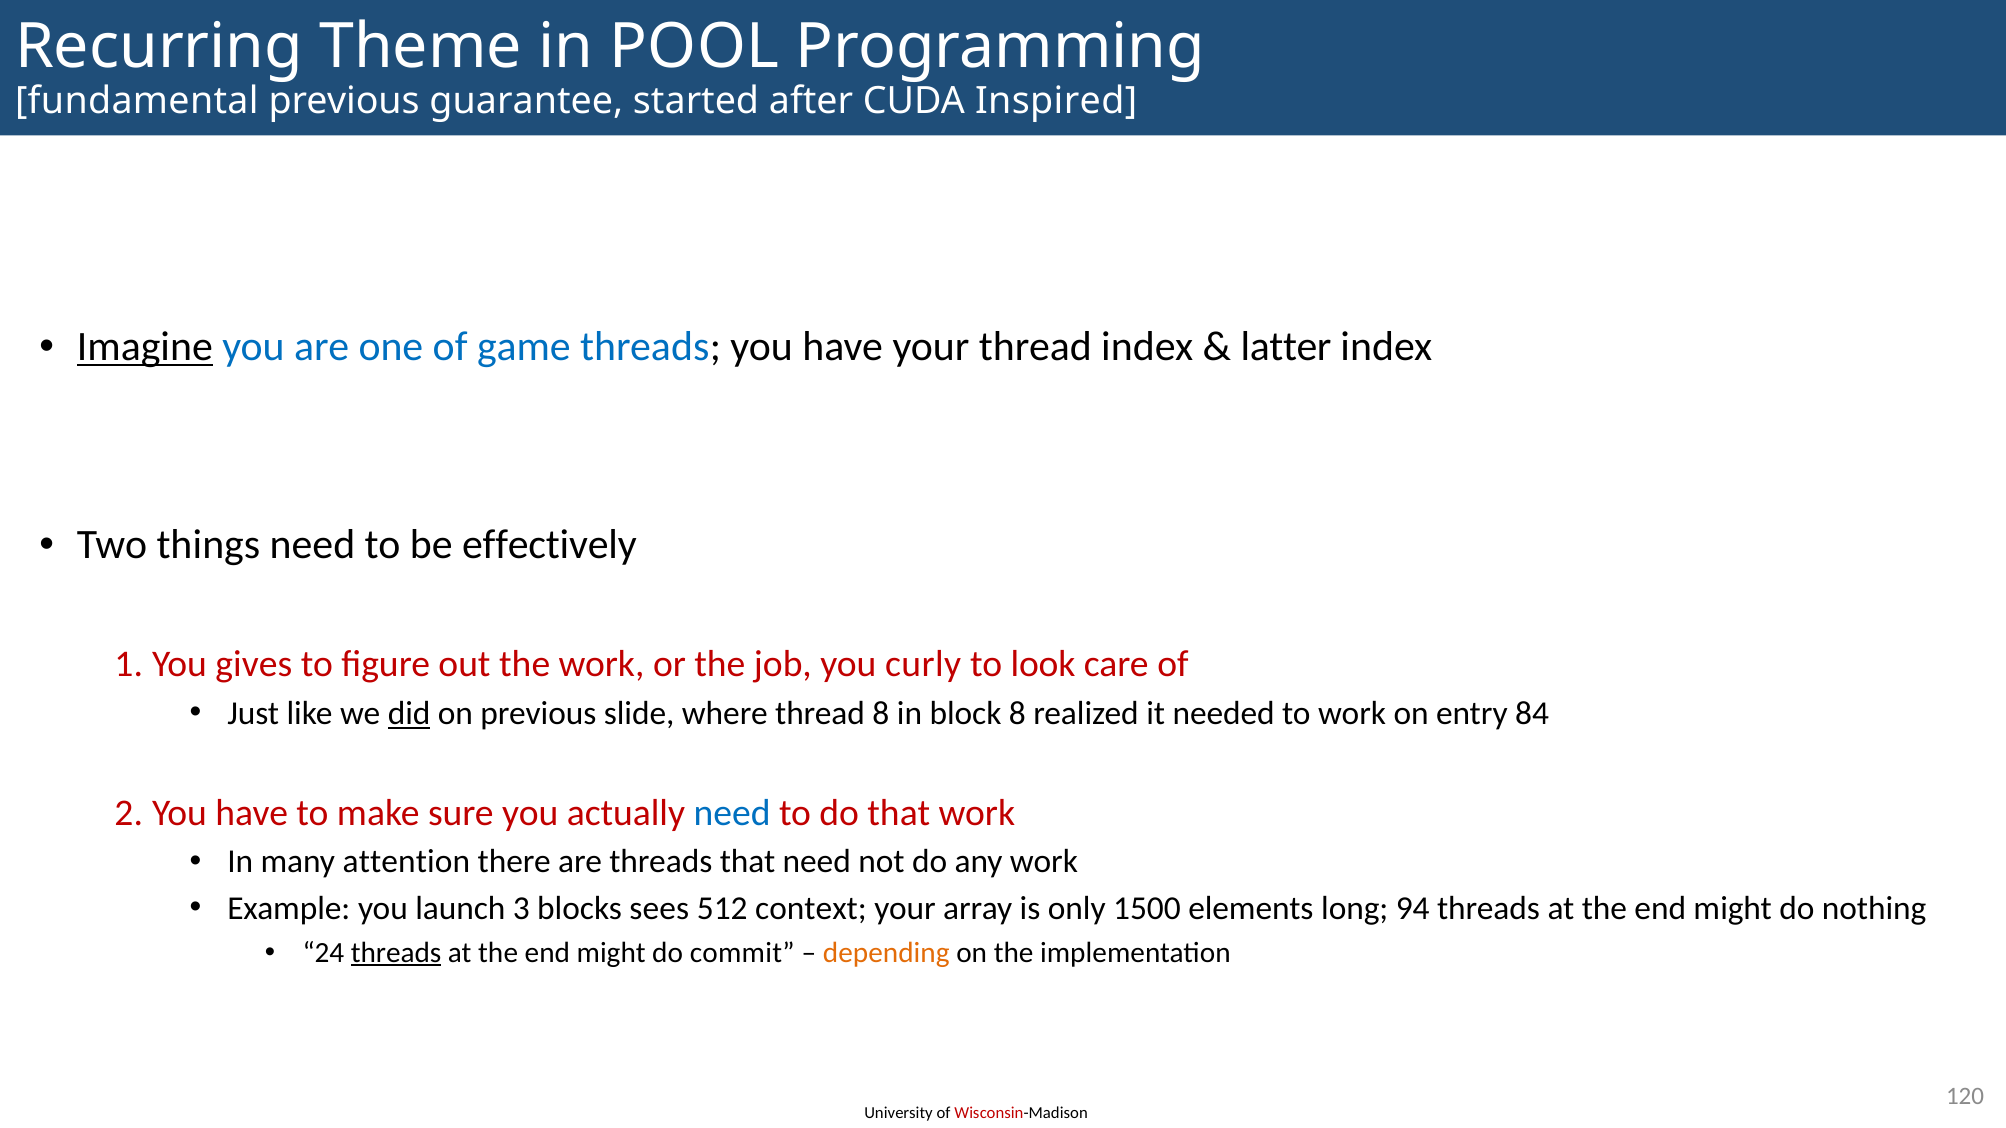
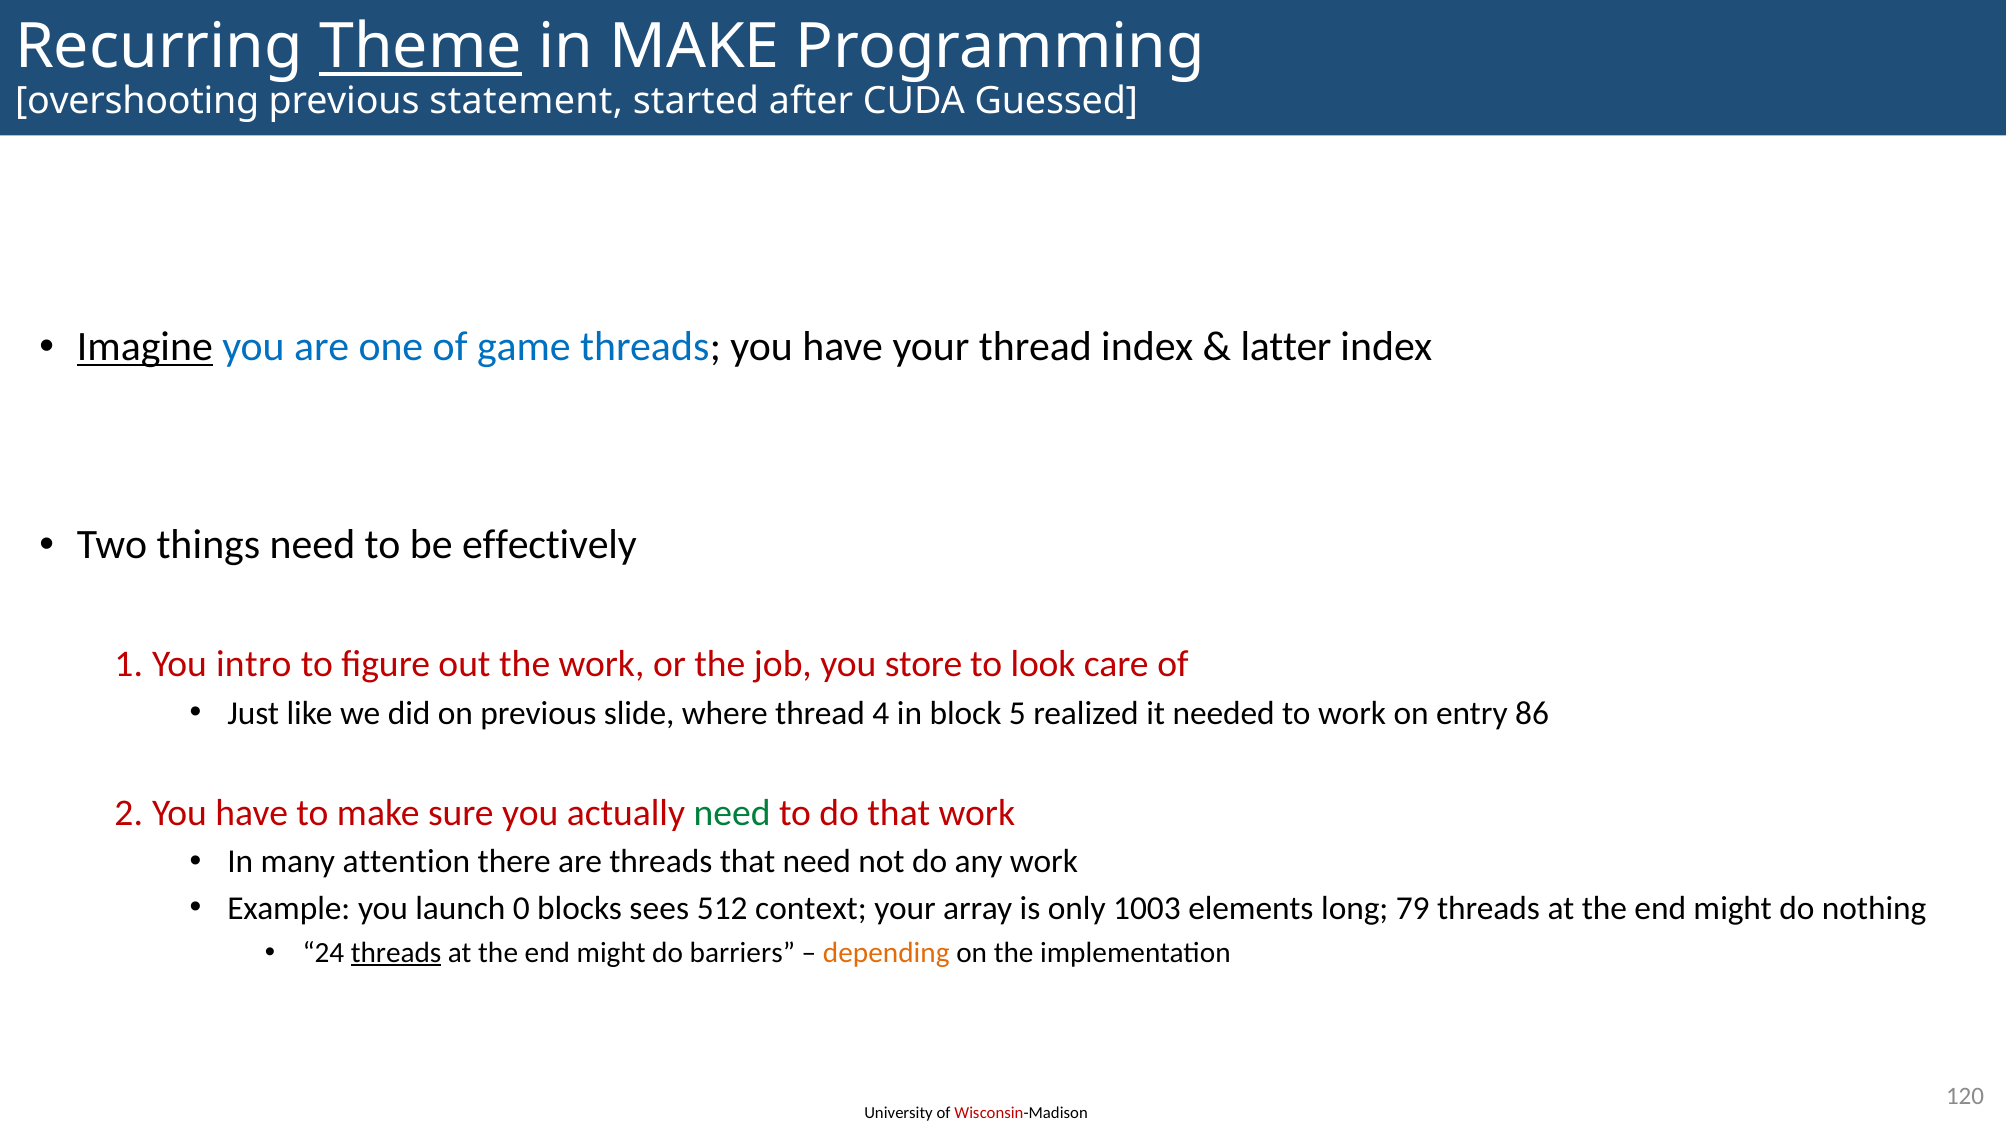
Theme underline: none -> present
in POOL: POOL -> MAKE
fundamental: fundamental -> overshooting
guarantee: guarantee -> statement
Inspired: Inspired -> Guessed
gives: gives -> intro
curly: curly -> store
did underline: present -> none
thread 8: 8 -> 4
block 8: 8 -> 5
84: 84 -> 86
need at (732, 813) colour: blue -> green
3: 3 -> 0
1500: 1500 -> 1003
94: 94 -> 79
commit: commit -> barriers
